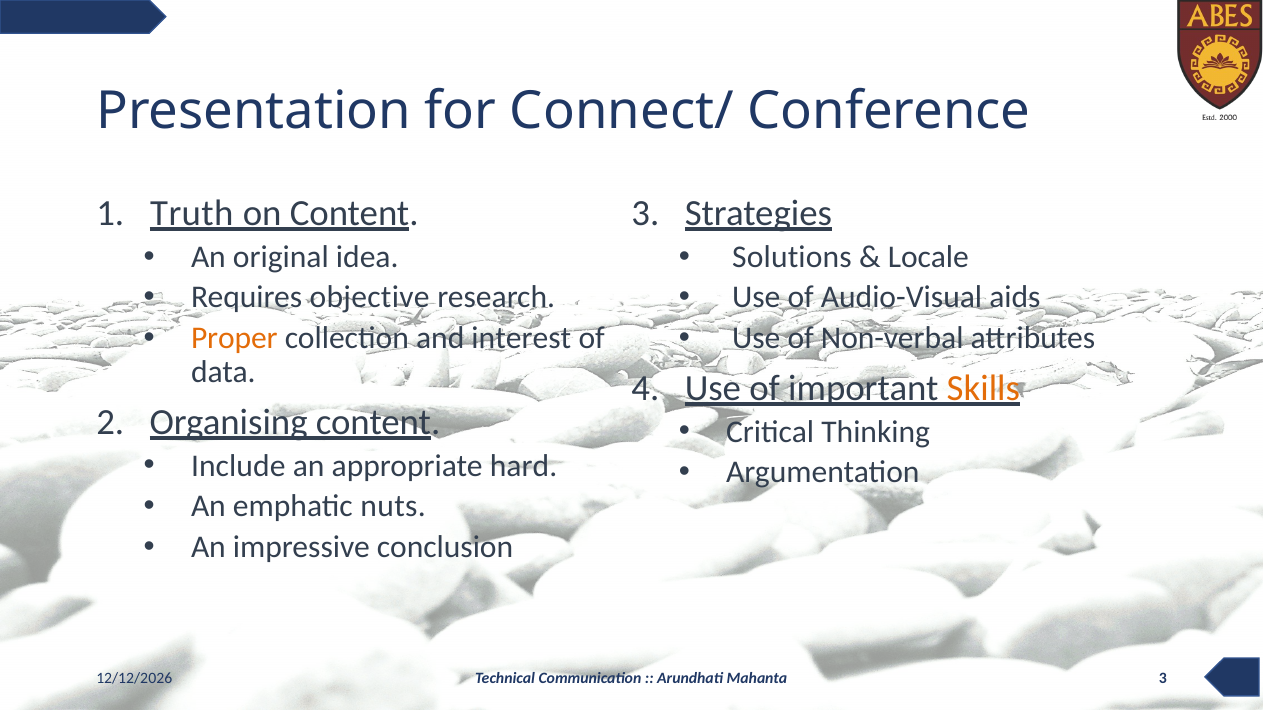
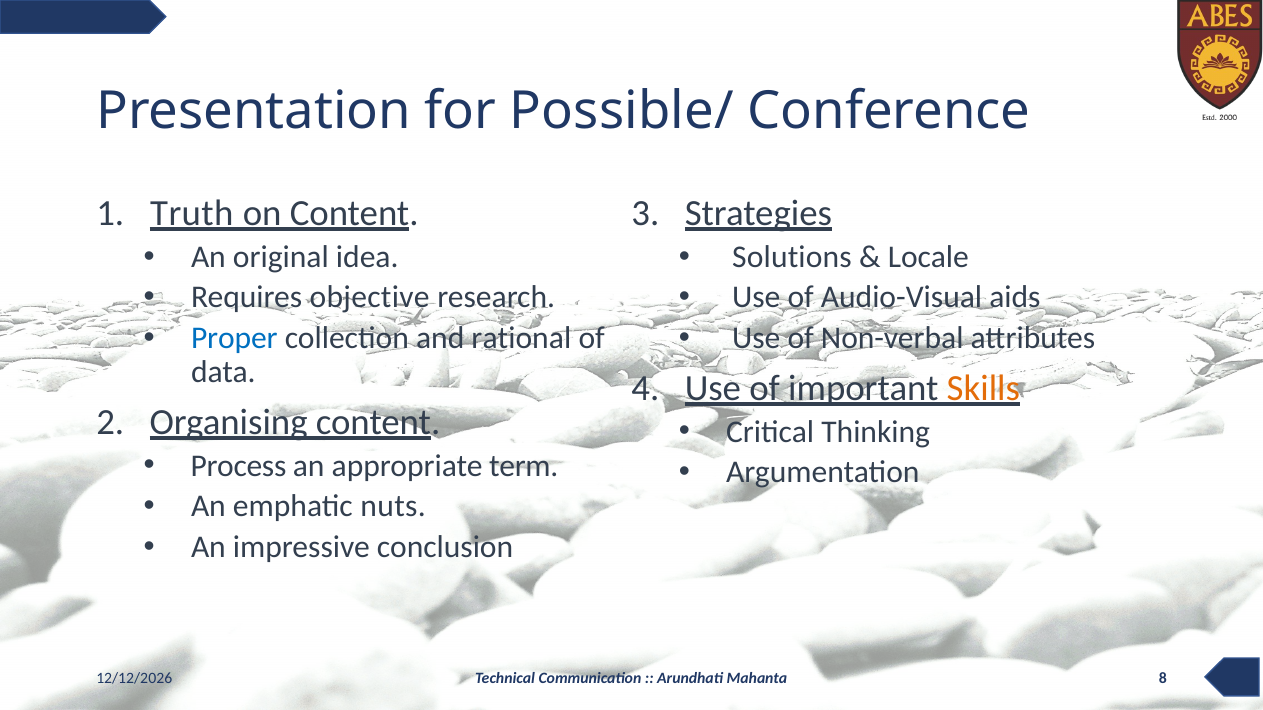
Connect/: Connect/ -> Possible/
Proper colour: orange -> blue
interest: interest -> rational
Include: Include -> Process
hard: hard -> term
Mahanta 3: 3 -> 8
